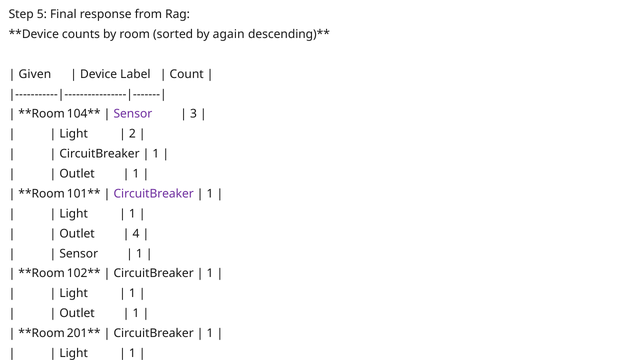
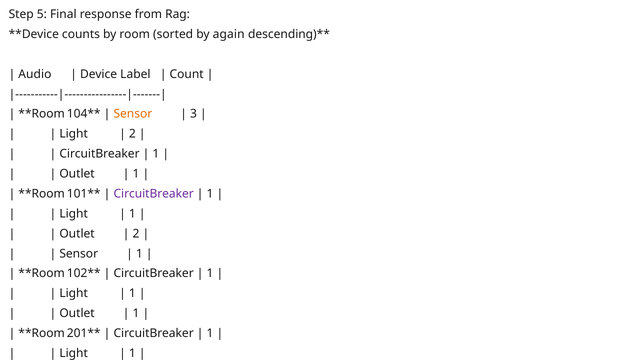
Given: Given -> Audio
Sensor at (133, 114) colour: purple -> orange
4 at (136, 234): 4 -> 2
